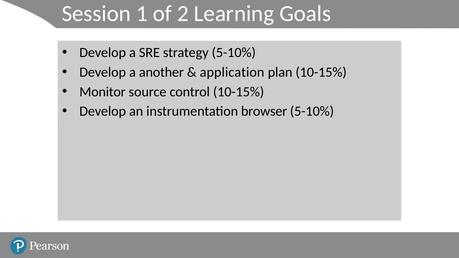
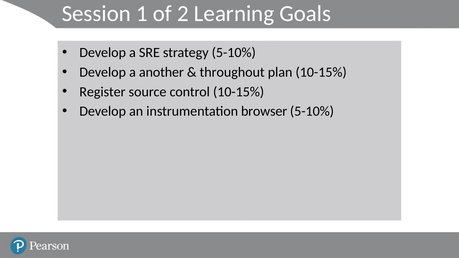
application: application -> throughout
Monitor: Monitor -> Register
